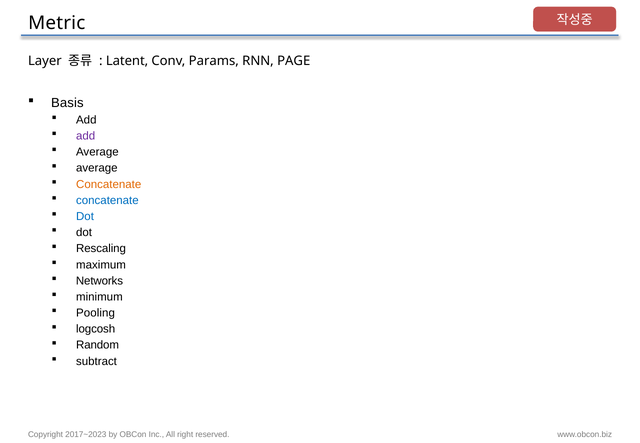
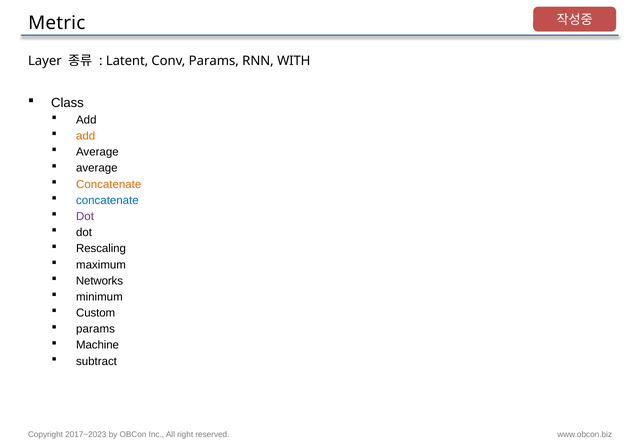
PAGE: PAGE -> WITH
Basis: Basis -> Class
add at (86, 136) colour: purple -> orange
Dot at (85, 216) colour: blue -> purple
Pooling: Pooling -> Custom
logcosh at (96, 329): logcosh -> params
Random: Random -> Machine
